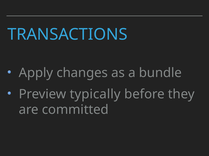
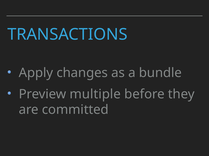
typically: typically -> multiple
